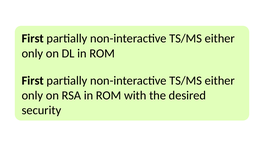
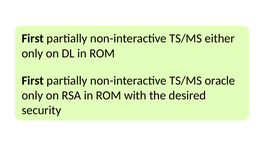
either at (220, 81): either -> oracle
